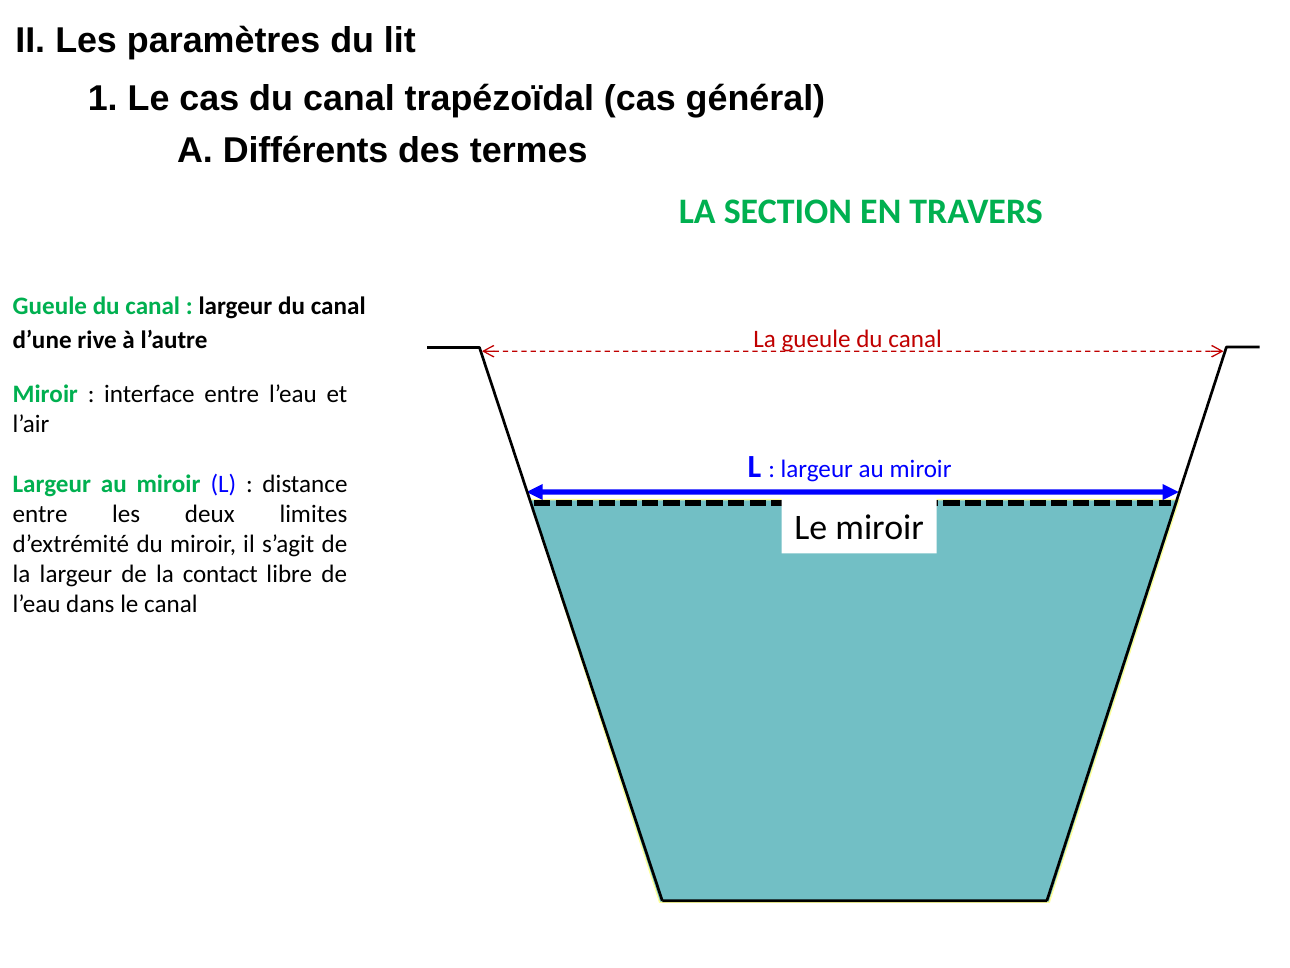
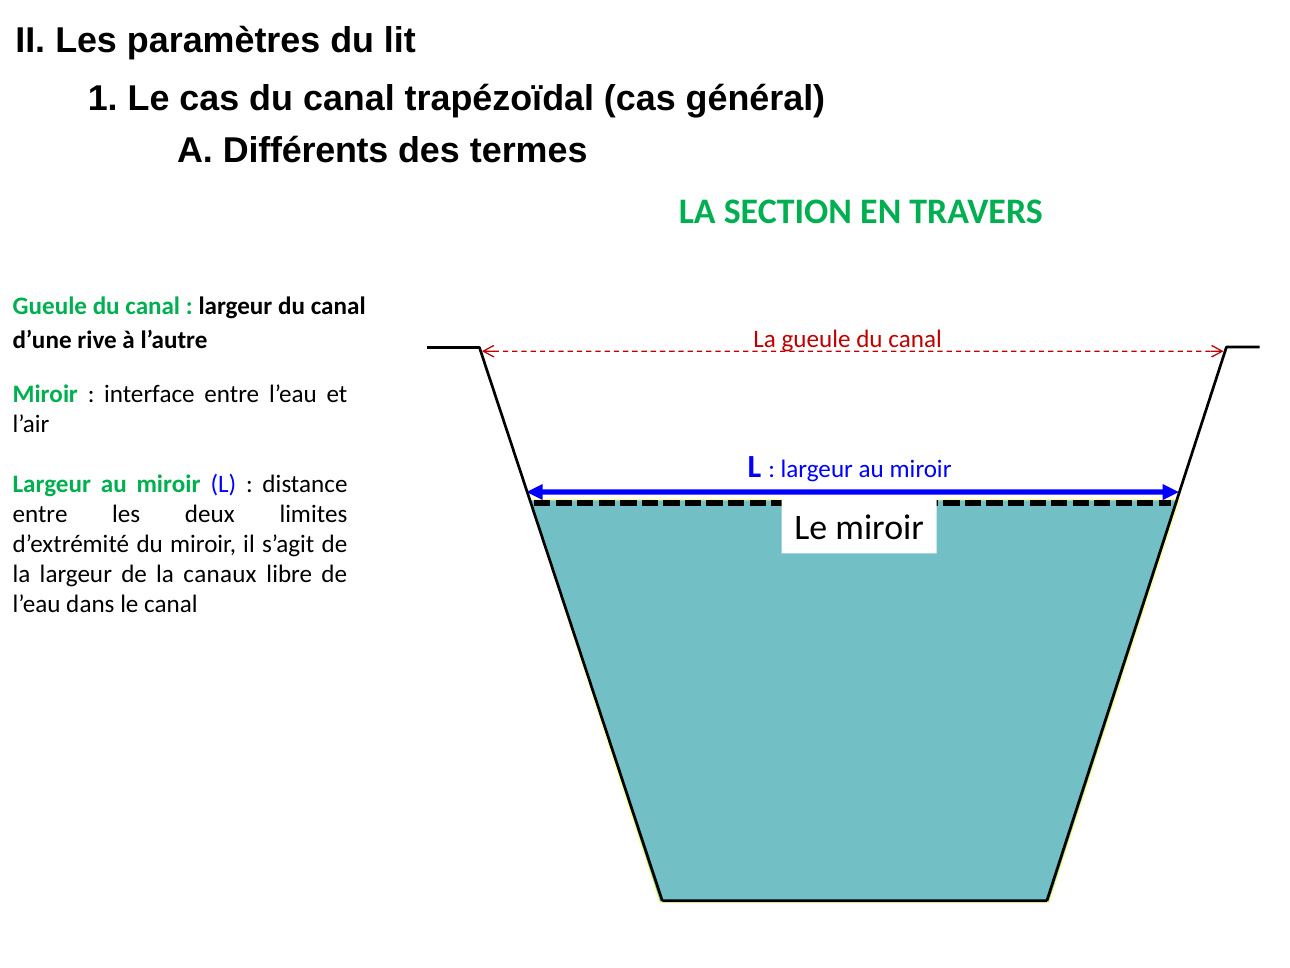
contact: contact -> canaux
